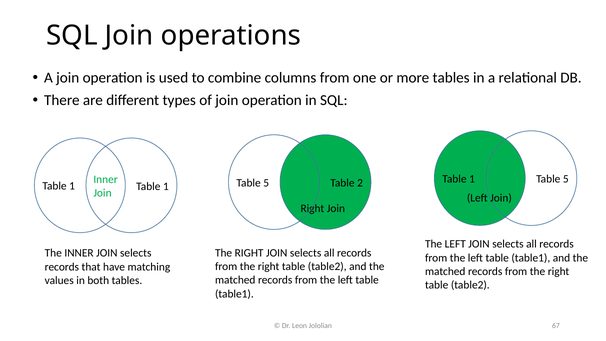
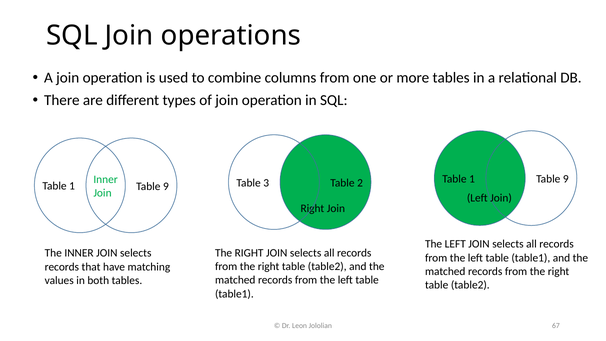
5 at (566, 179): 5 -> 9
5 at (266, 183): 5 -> 3
1 at (166, 186): 1 -> 9
